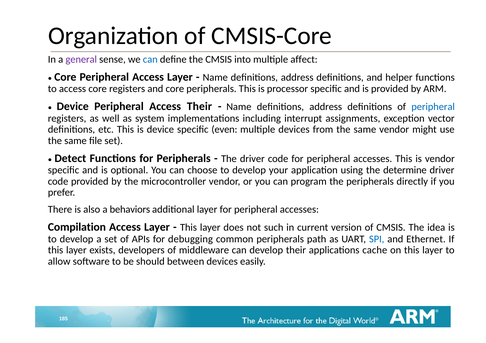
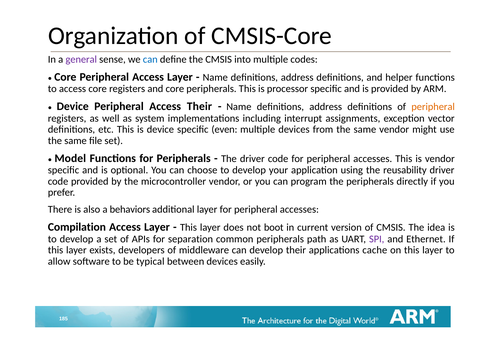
affect: affect -> codes
peripheral at (433, 107) colour: blue -> orange
Detect: Detect -> Model
determine: determine -> reusability
such: such -> boot
debugging: debugging -> separation
SPI colour: blue -> purple
should: should -> typical
